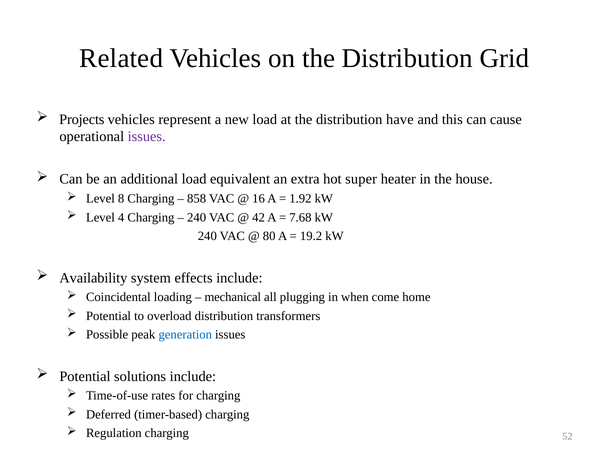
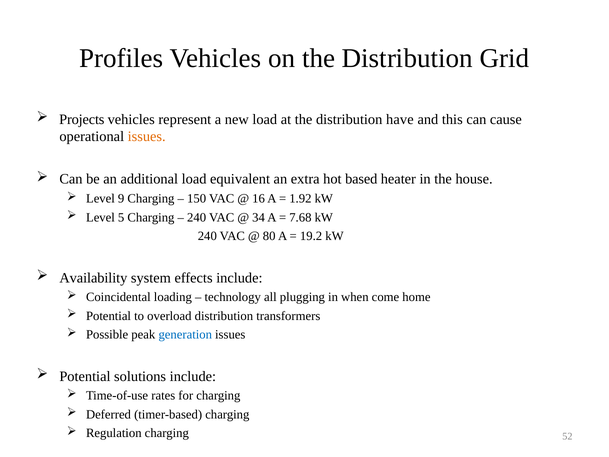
Related: Related -> Profiles
issues at (147, 137) colour: purple -> orange
super: super -> based
8: 8 -> 9
858: 858 -> 150
4: 4 -> 5
42: 42 -> 34
mechanical: mechanical -> technology
